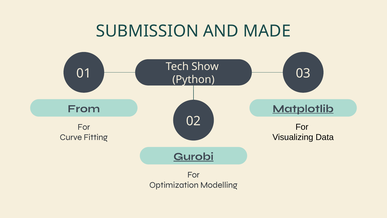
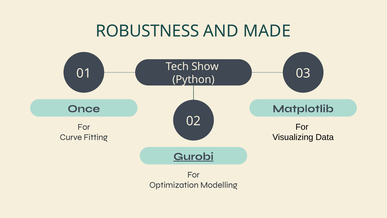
SUBMISSION: SUBMISSION -> ROBUSTNESS
From: From -> Once
Matplotlib underline: present -> none
